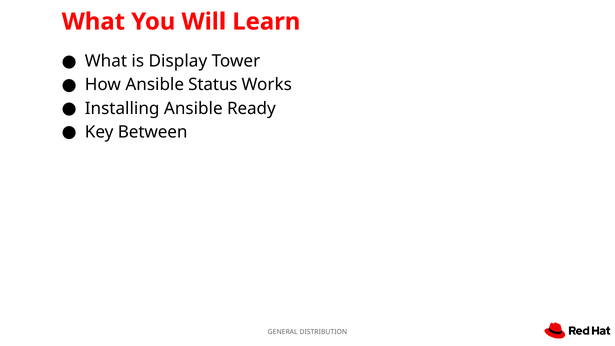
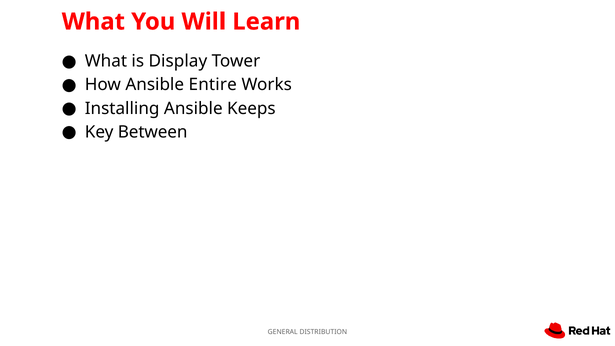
Status: Status -> Entire
Ready: Ready -> Keeps
